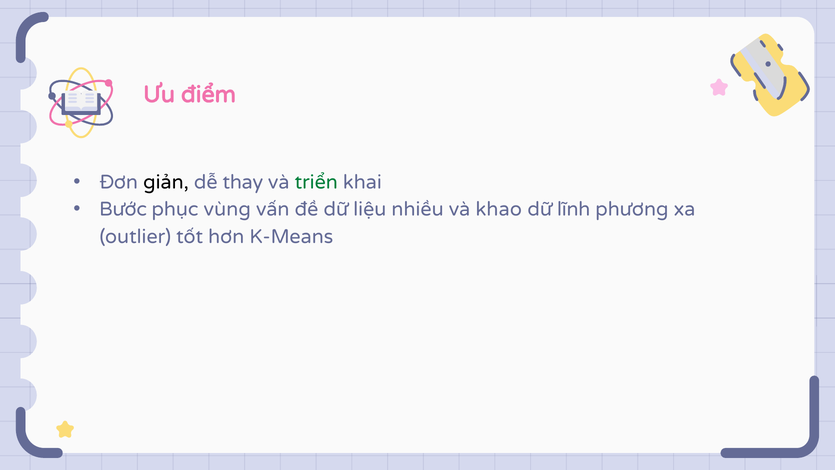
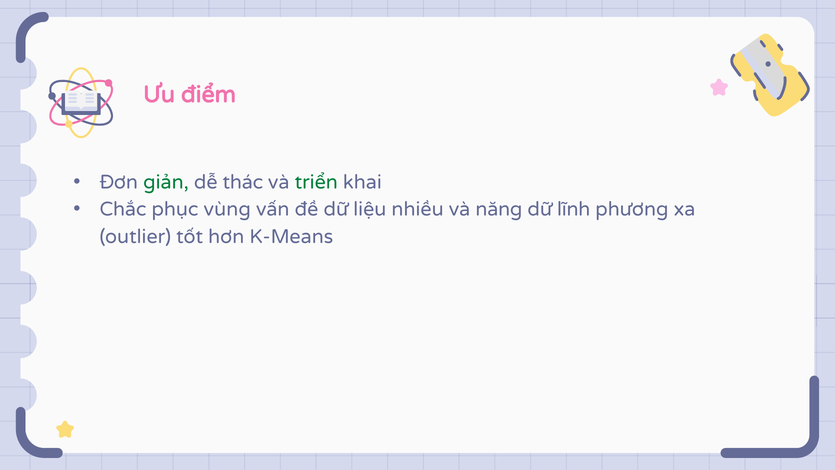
giản colour: black -> green
thay: thay -> thác
Bước: Bước -> Chắc
khao: khao -> năng
